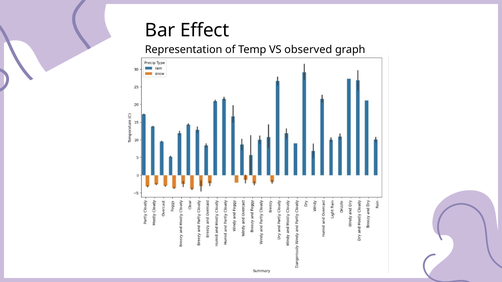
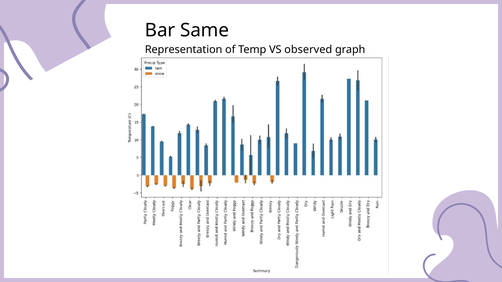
Effect: Effect -> Same
